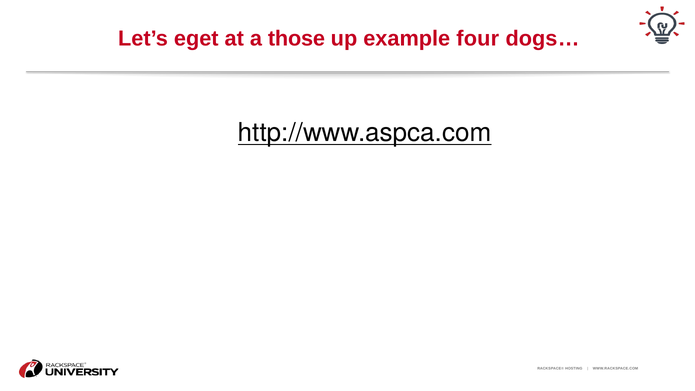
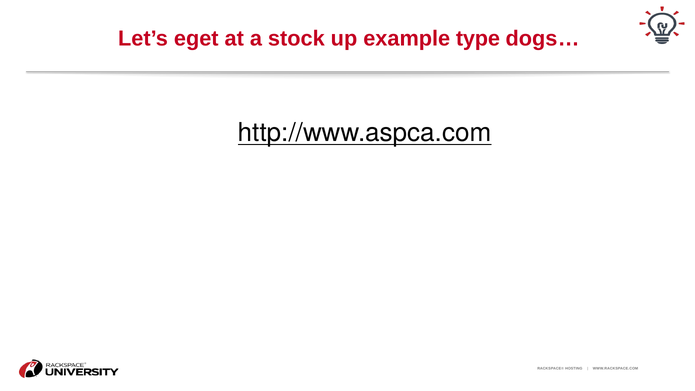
those: those -> stock
four: four -> type
